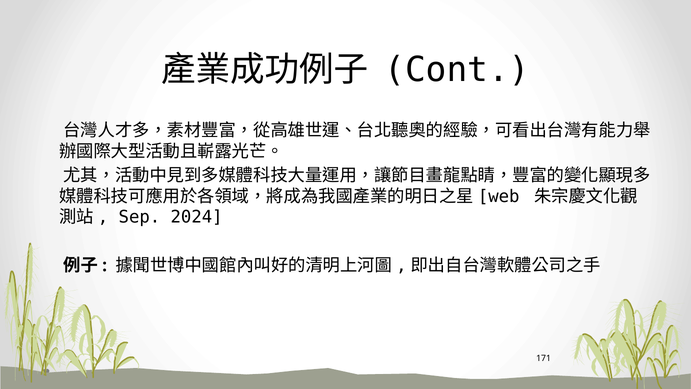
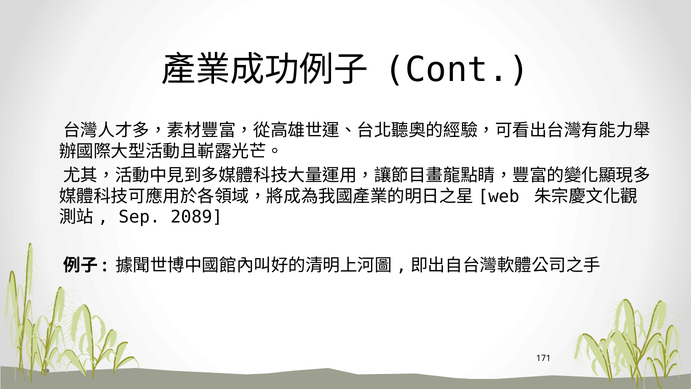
2024: 2024 -> 2089
